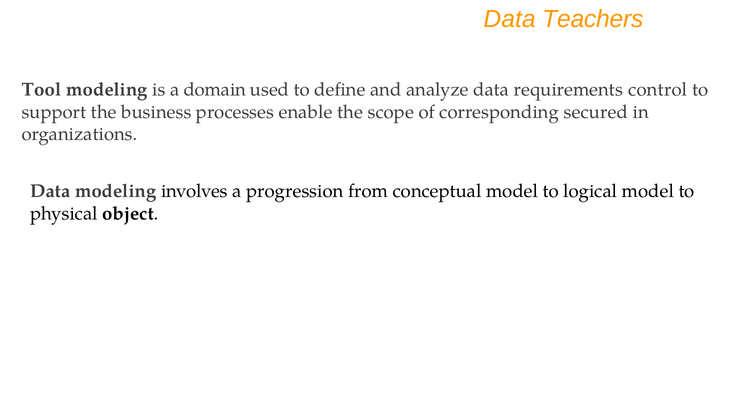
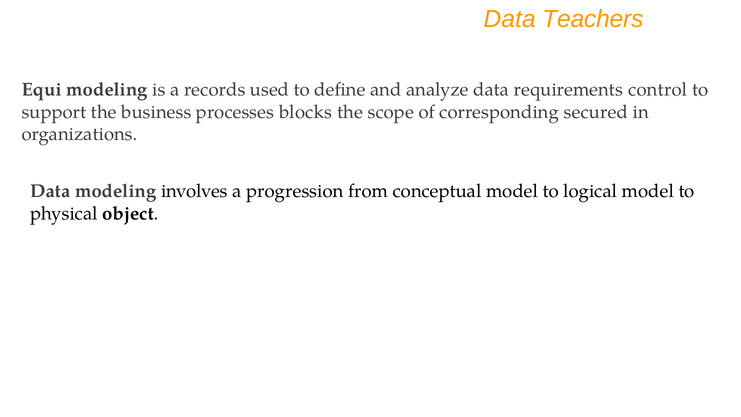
Tool: Tool -> Equi
domain: domain -> records
enable: enable -> blocks
